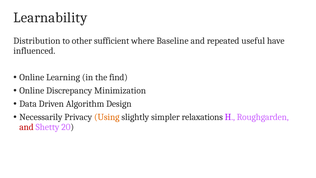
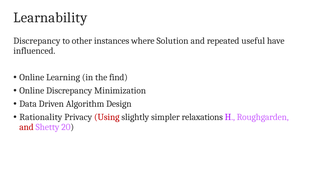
Distribution at (37, 41): Distribution -> Discrepancy
sufficient: sufficient -> instances
Baseline: Baseline -> Solution
Necessarily: Necessarily -> Rationality
Using colour: orange -> red
